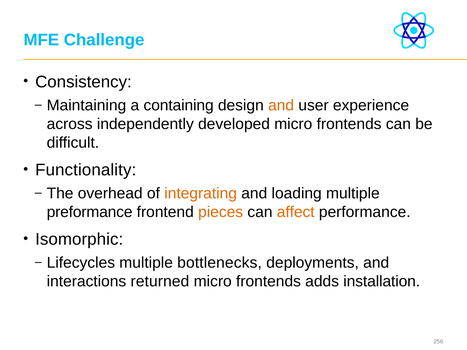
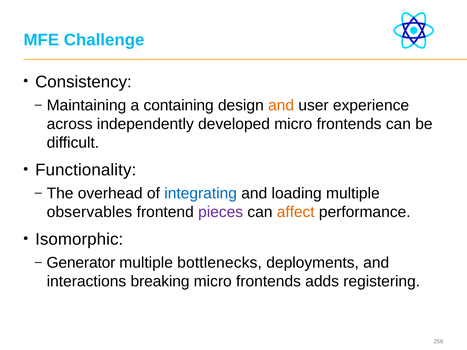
integrating colour: orange -> blue
preformance: preformance -> observables
pieces colour: orange -> purple
Lifecycles: Lifecycles -> Generator
returned: returned -> breaking
installation: installation -> registering
